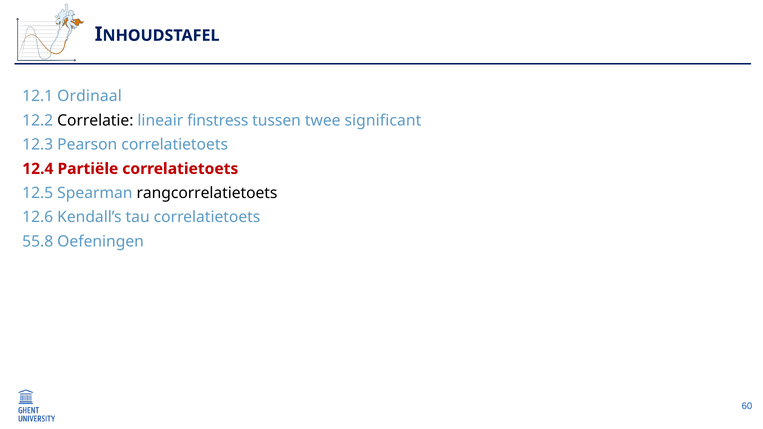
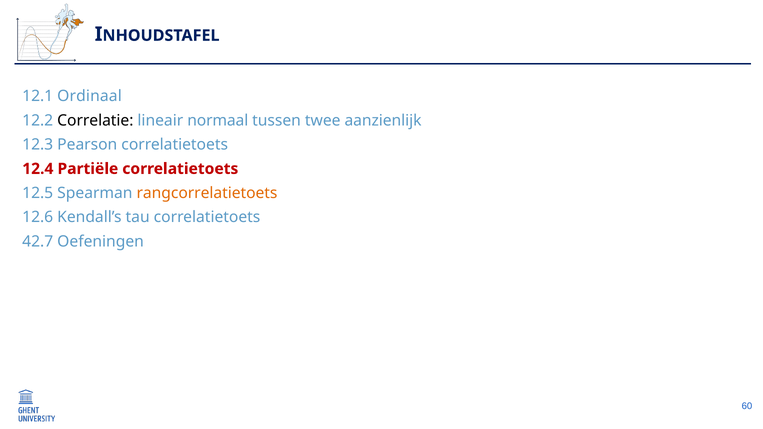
finstress: finstress -> normaal
significant: significant -> aanzienlijk
rangcorrelatietoets colour: black -> orange
55.8: 55.8 -> 42.7
